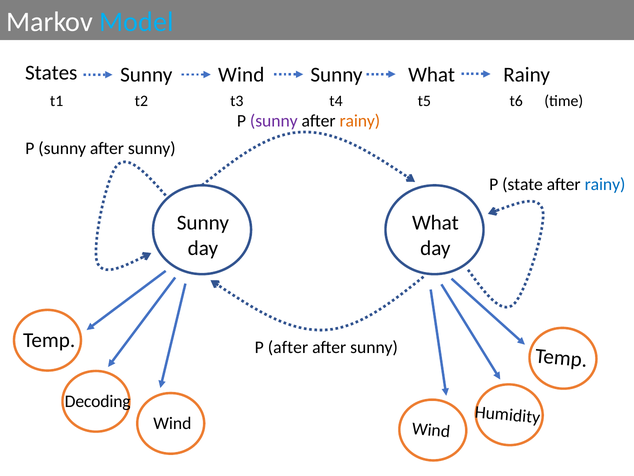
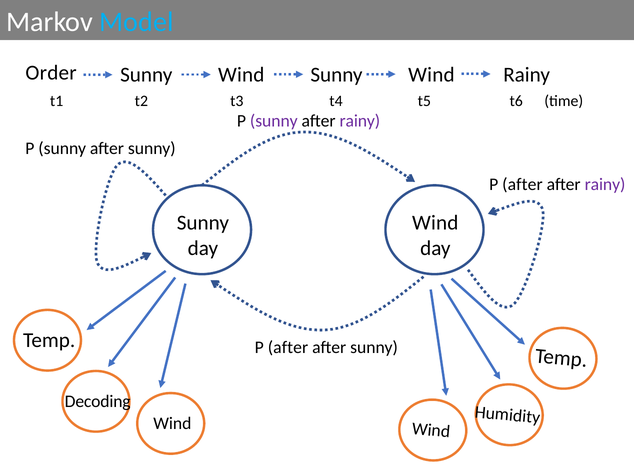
States: States -> Order
What at (432, 75): What -> Wind
rainy at (360, 121) colour: orange -> purple
state at (523, 184): state -> after
rainy at (605, 184) colour: blue -> purple
What at (435, 223): What -> Wind
